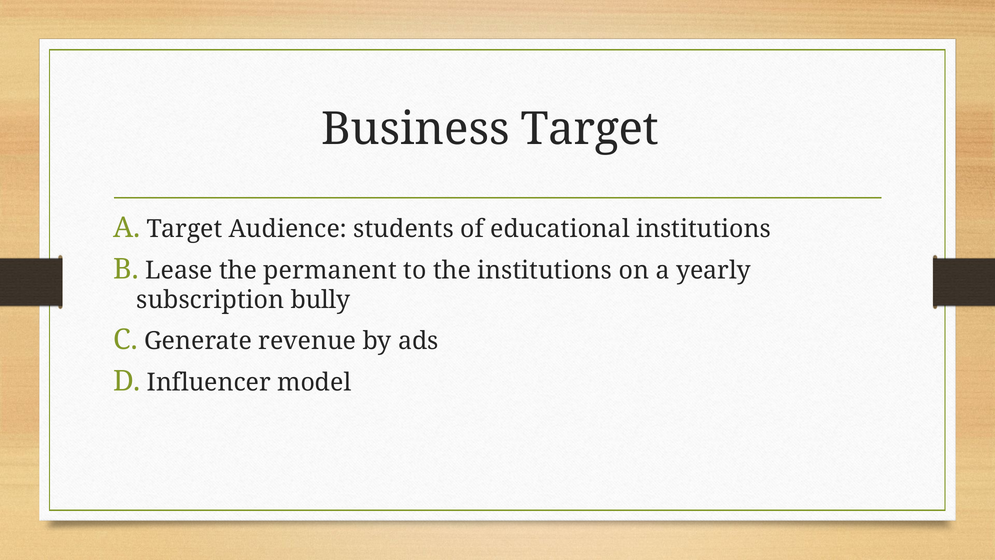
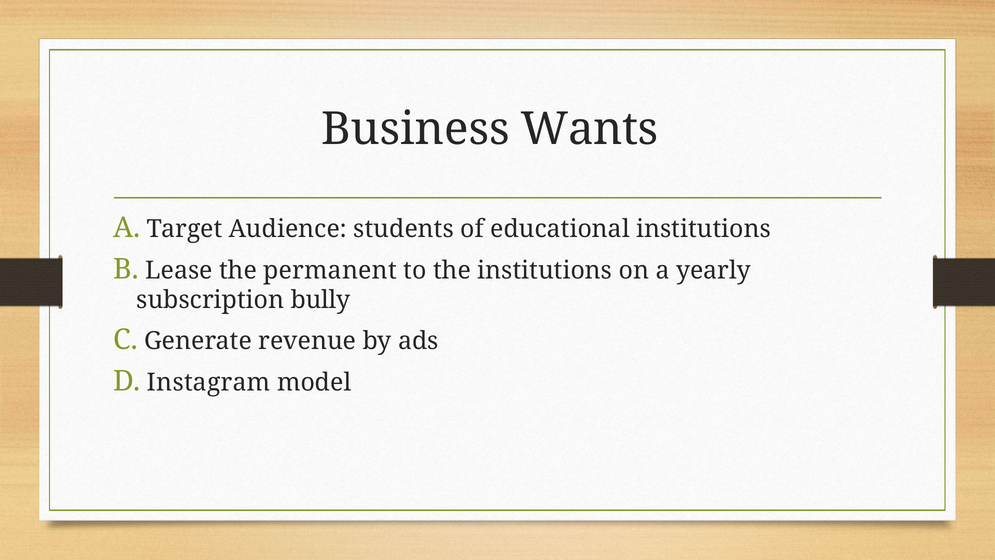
Business Target: Target -> Wants
Influencer: Influencer -> Instagram
